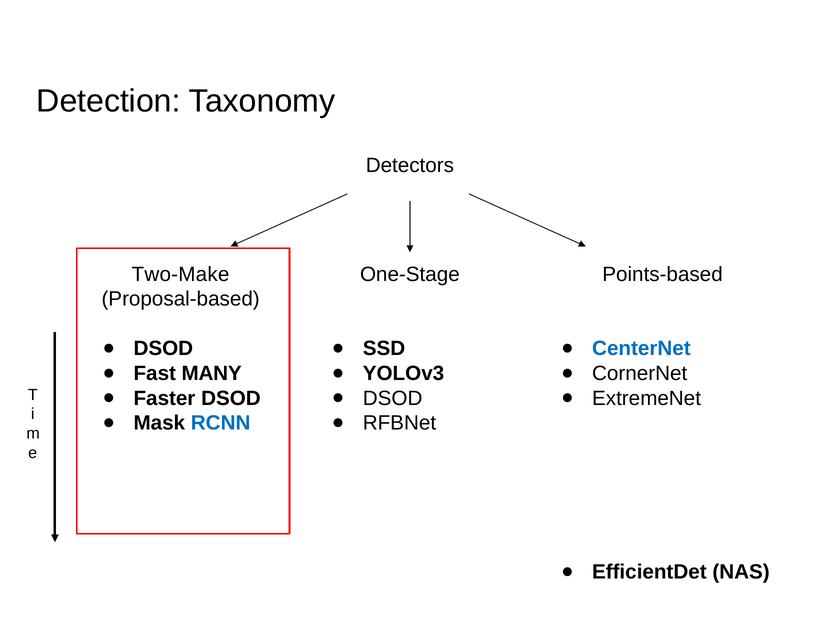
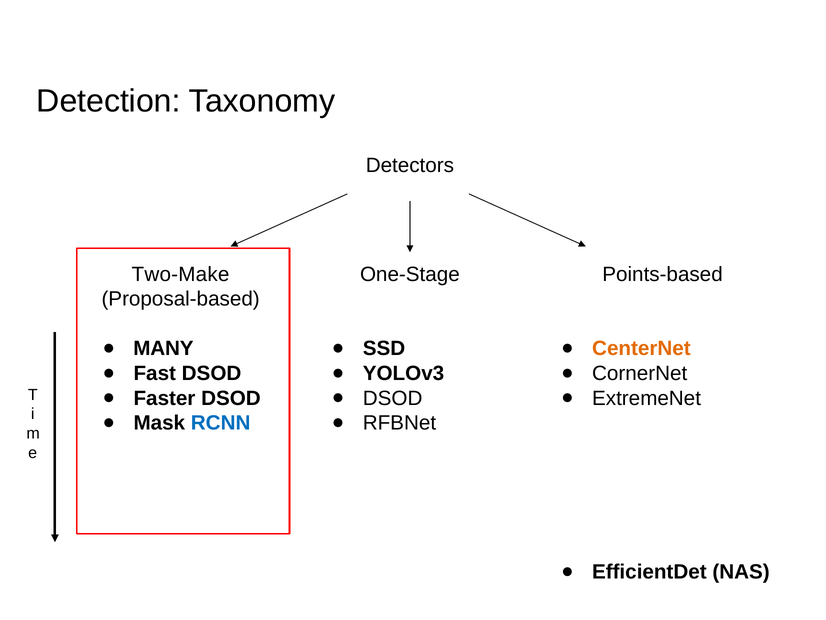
DSOD at (163, 348): DSOD -> MANY
CenterNet colour: blue -> orange
Fast MANY: MANY -> DSOD
